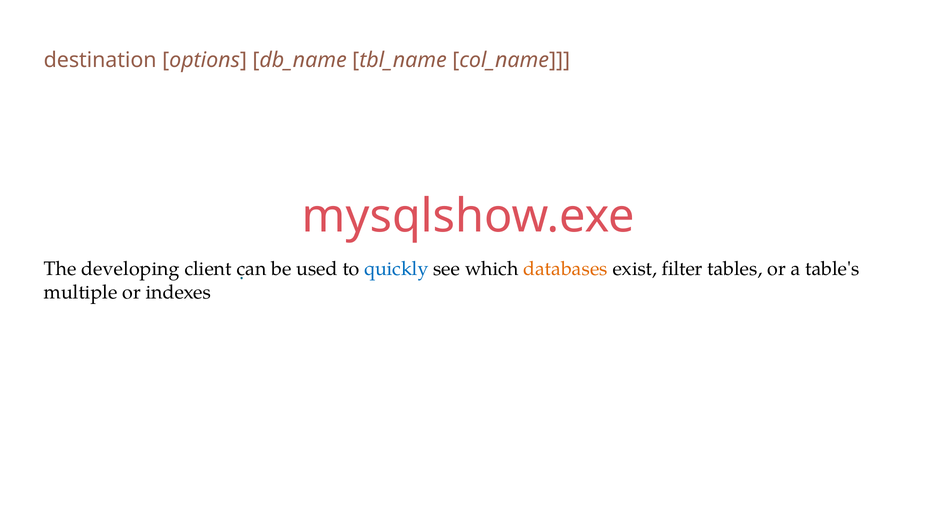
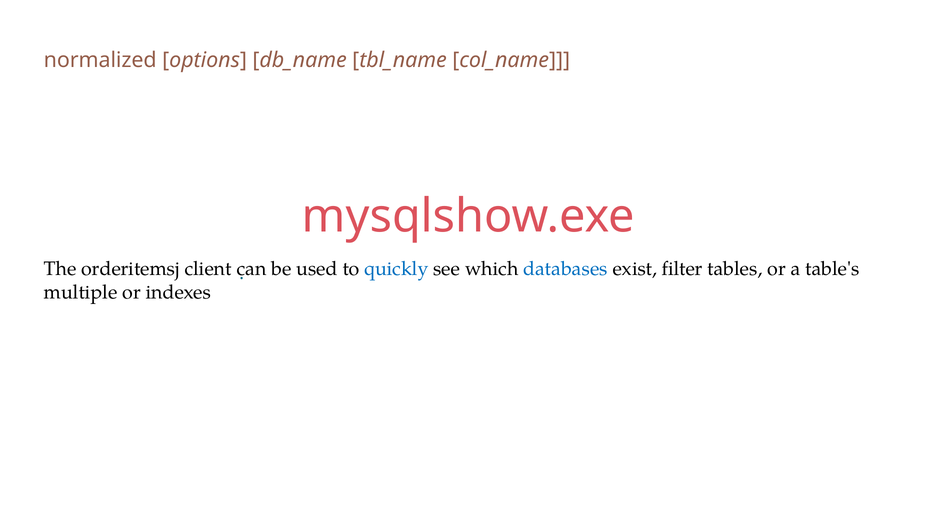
destination: destination -> normalized
developing: developing -> orderitemsj
databases colour: orange -> blue
